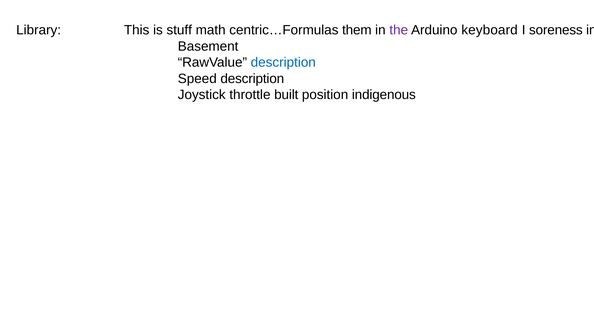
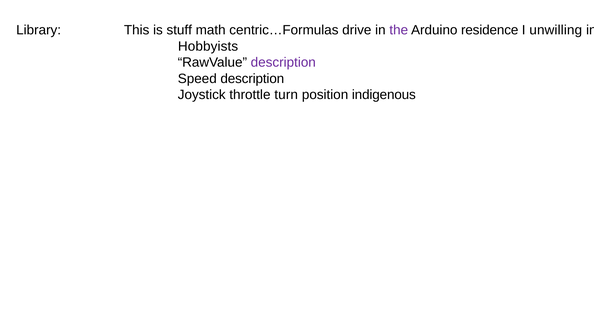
them: them -> drive
keyboard: keyboard -> residence
soreness: soreness -> unwilling
Basement: Basement -> Hobbyists
description at (283, 62) colour: blue -> purple
built: built -> turn
